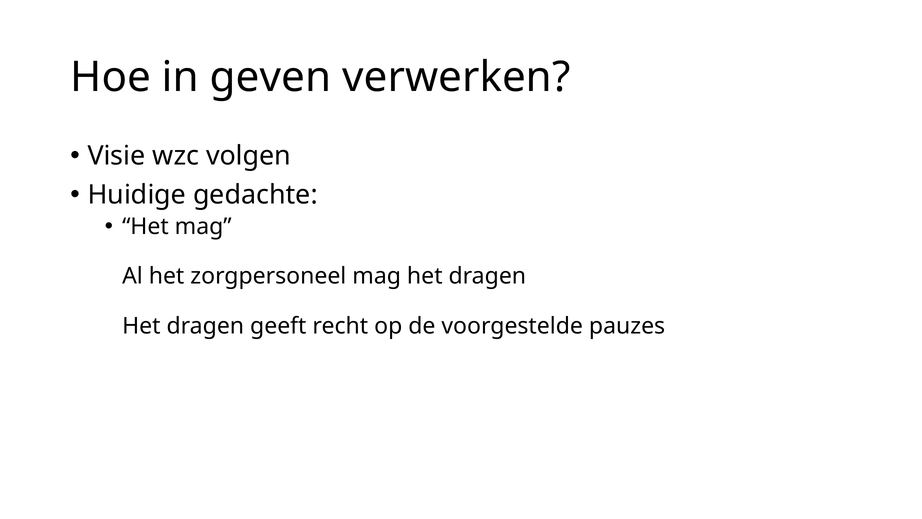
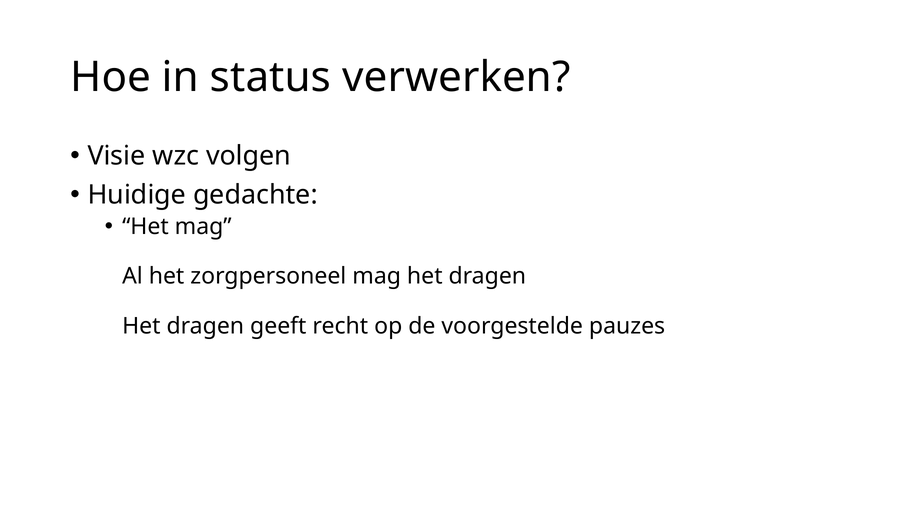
geven: geven -> status
